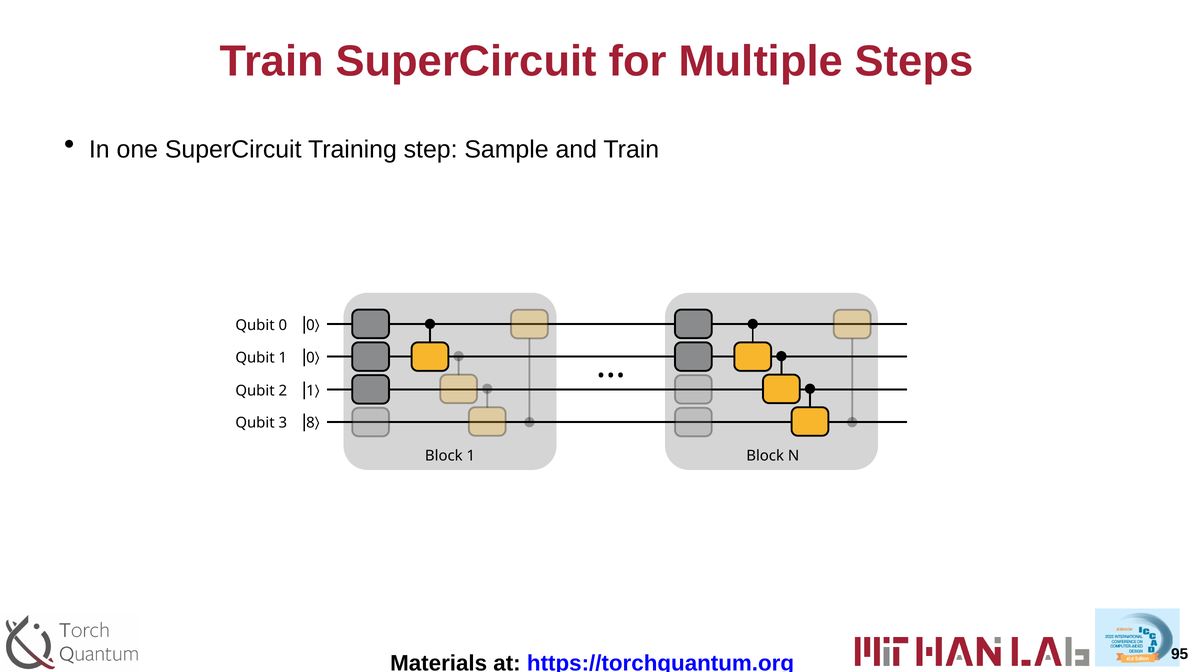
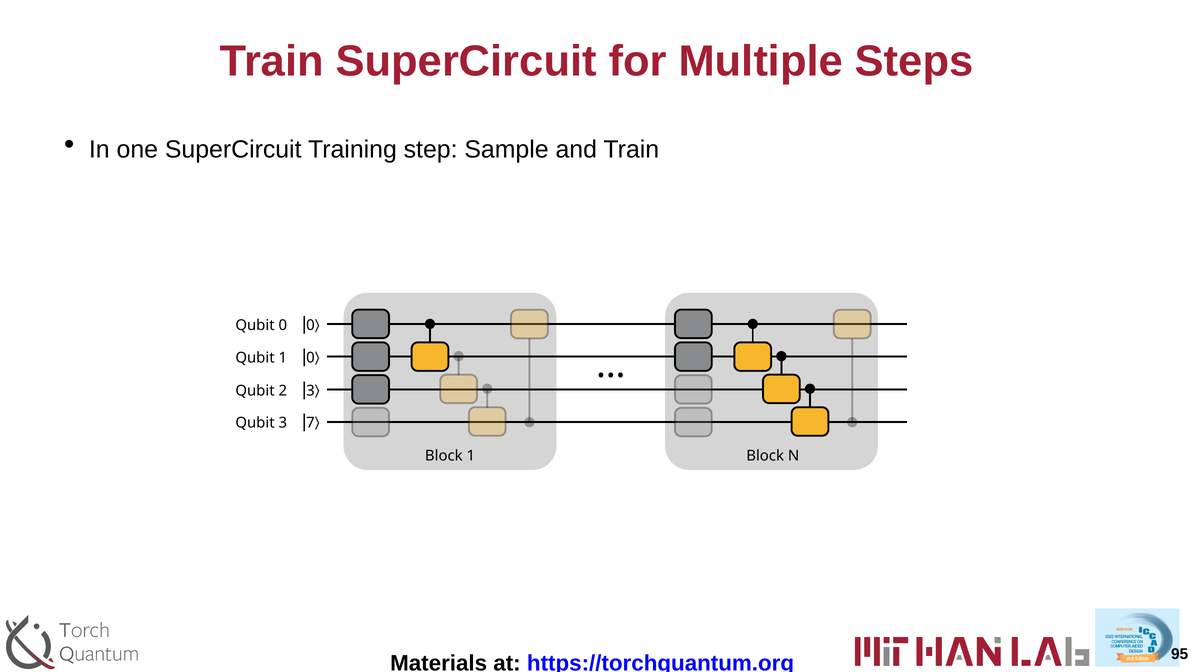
2 1: 1 -> 3
8: 8 -> 7
